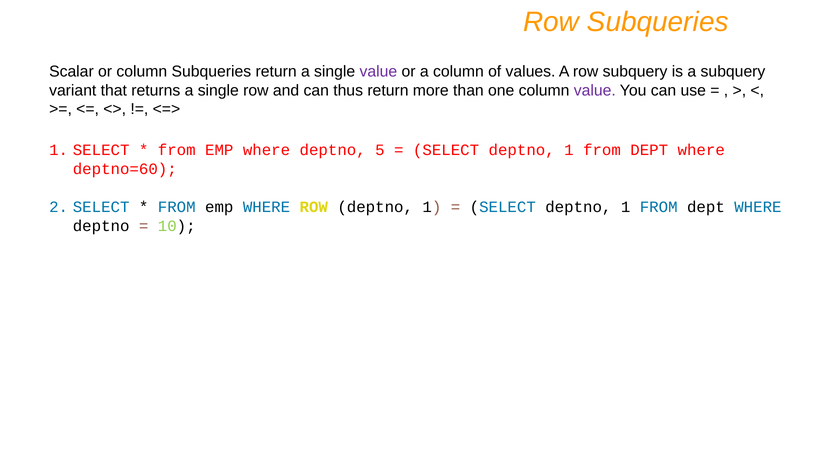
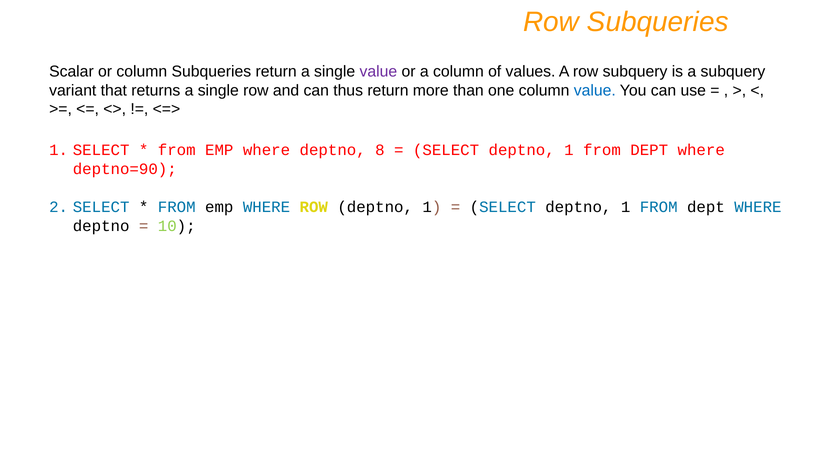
value at (595, 90) colour: purple -> blue
5: 5 -> 8
deptno=60: deptno=60 -> deptno=90
